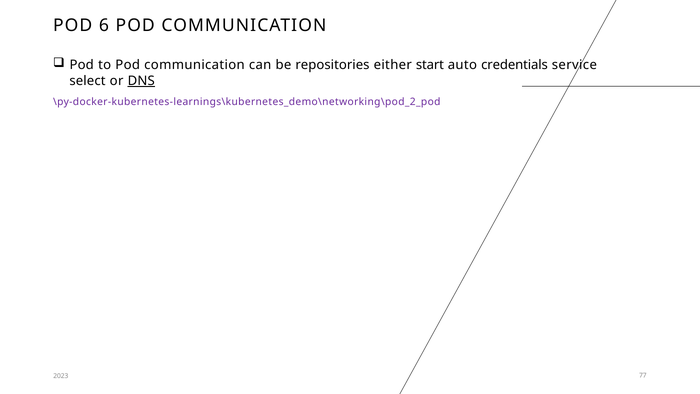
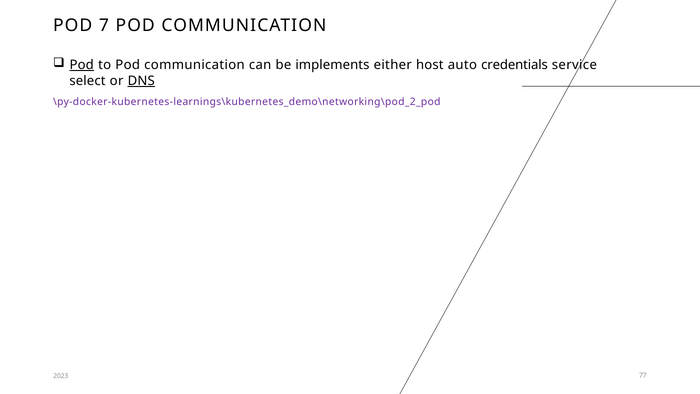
6: 6 -> 7
Pod at (82, 65) underline: none -> present
repositories: repositories -> implements
start: start -> host
